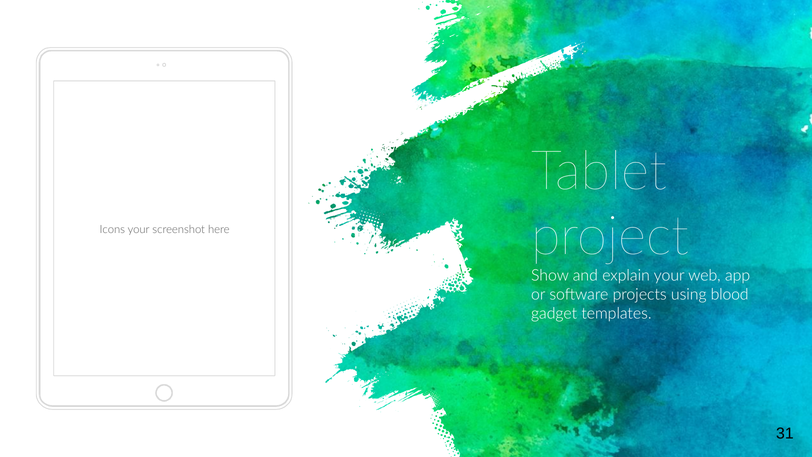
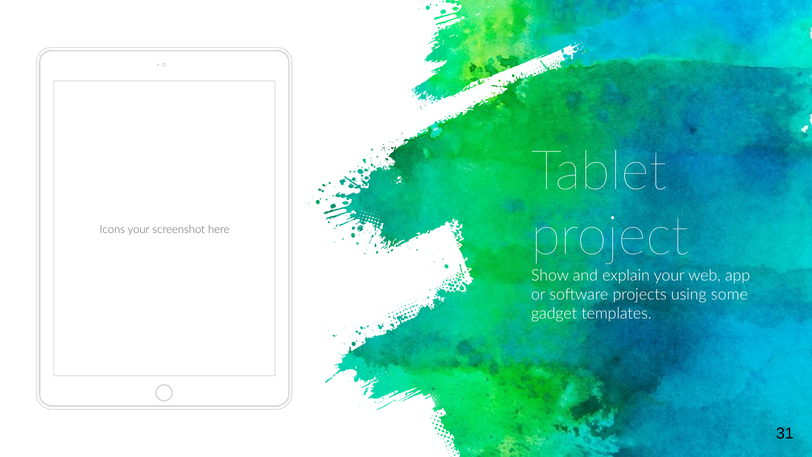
blood: blood -> some
